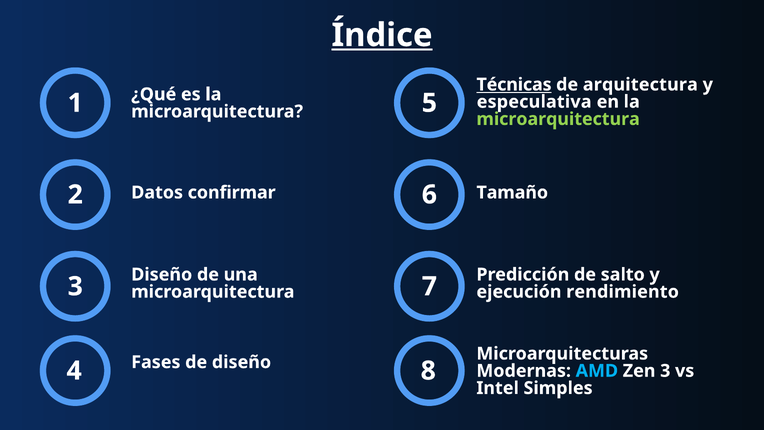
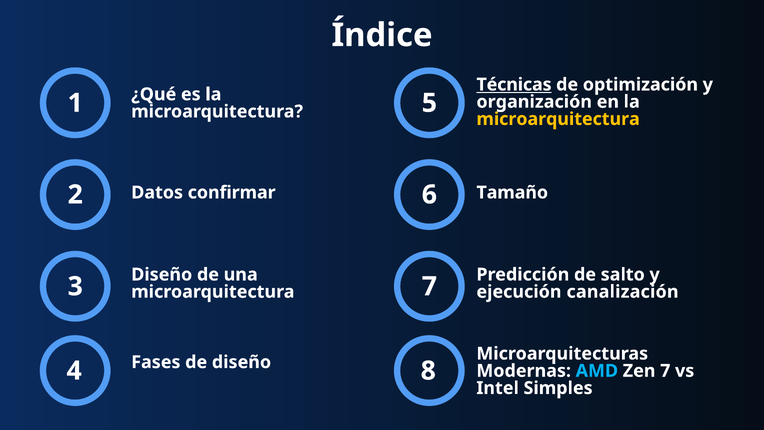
Índice underline: present -> none
arquitectura: arquitectura -> optimización
especulativa: especulativa -> organización
microarquitectura at (558, 119) colour: light green -> yellow
rendimiento: rendimiento -> canalización
Zen 3: 3 -> 7
